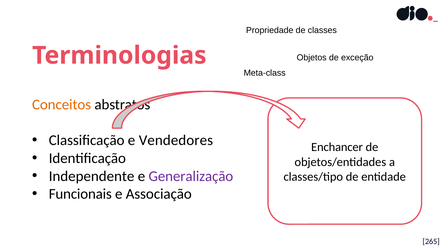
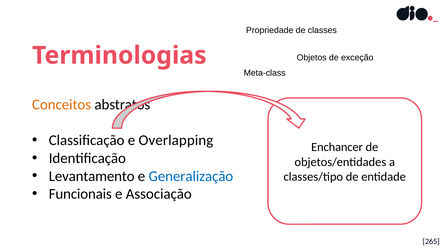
Vendedores: Vendedores -> Overlapping
Independente: Independente -> Levantamento
Generalização colour: purple -> blue
